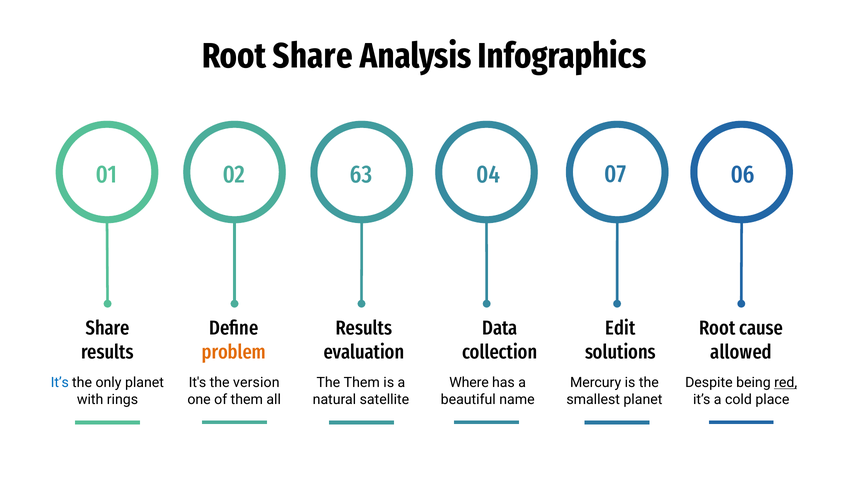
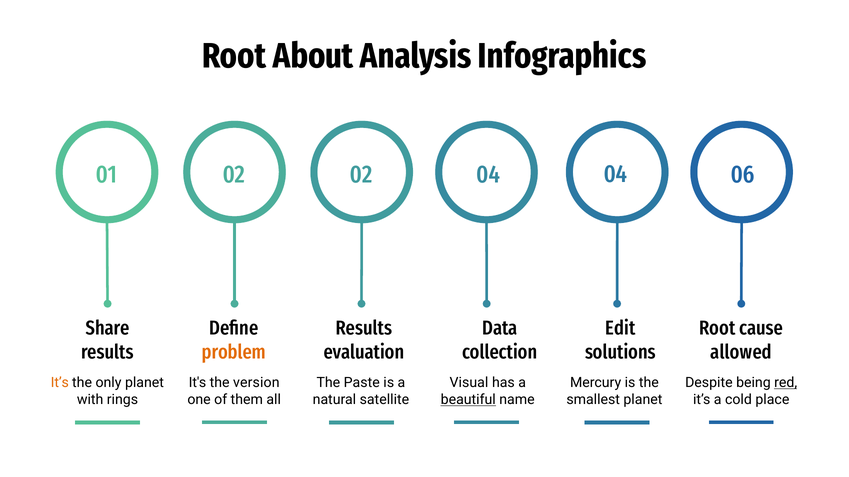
Root Share: Share -> About
02 63: 63 -> 02
01 07: 07 -> 04
It’s at (60, 383) colour: blue -> orange
The Them: Them -> Paste
Where: Where -> Visual
beautiful underline: none -> present
